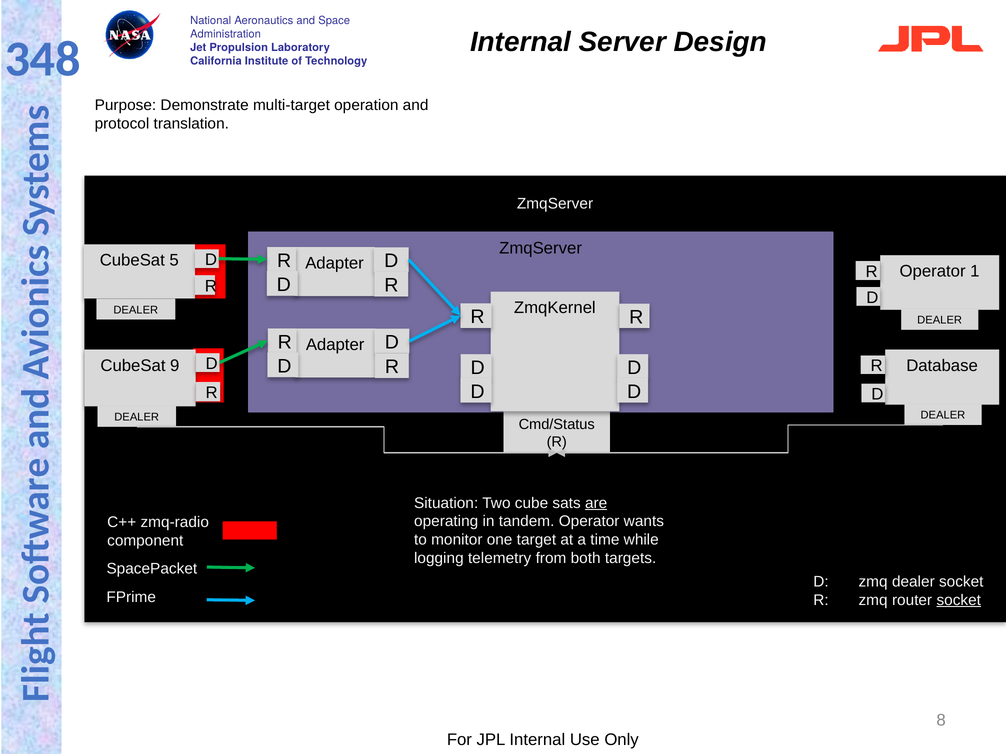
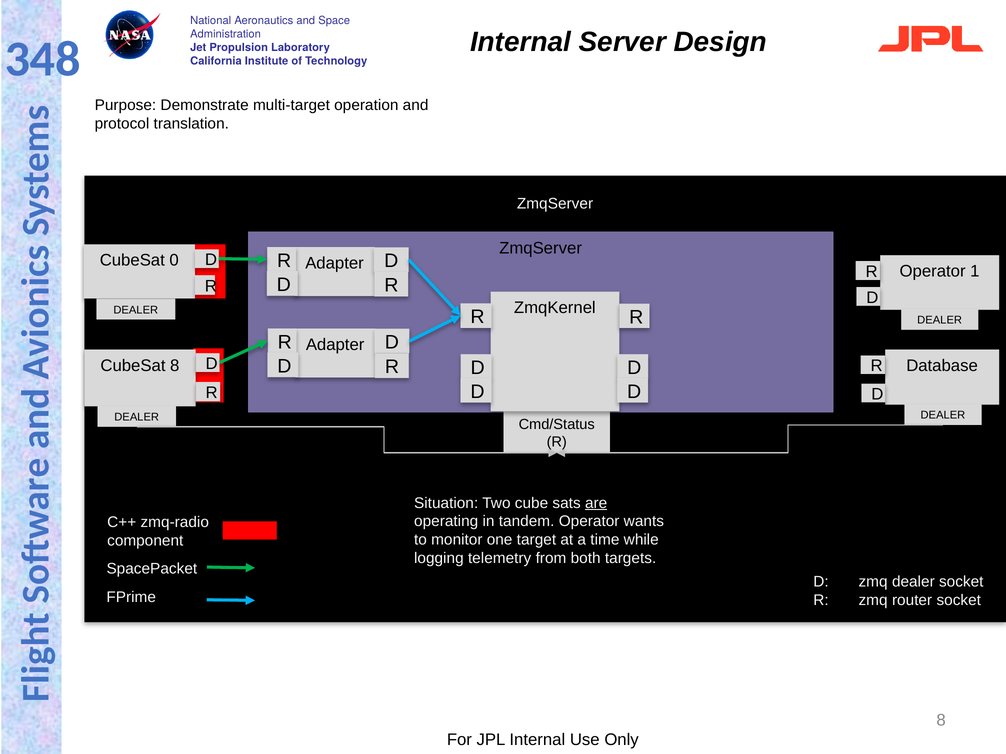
5: 5 -> 0
CubeSat 9: 9 -> 8
socket at (959, 600) underline: present -> none
